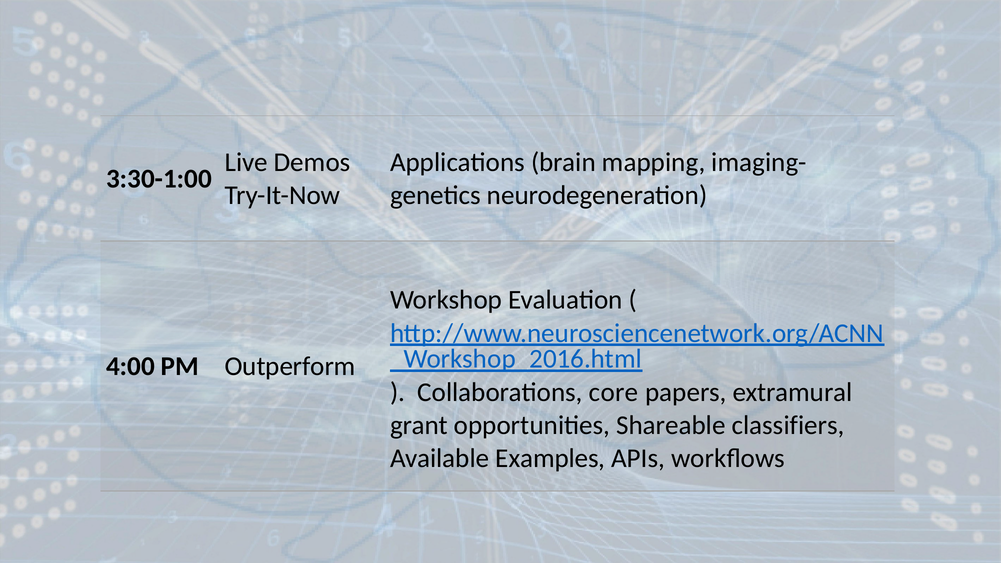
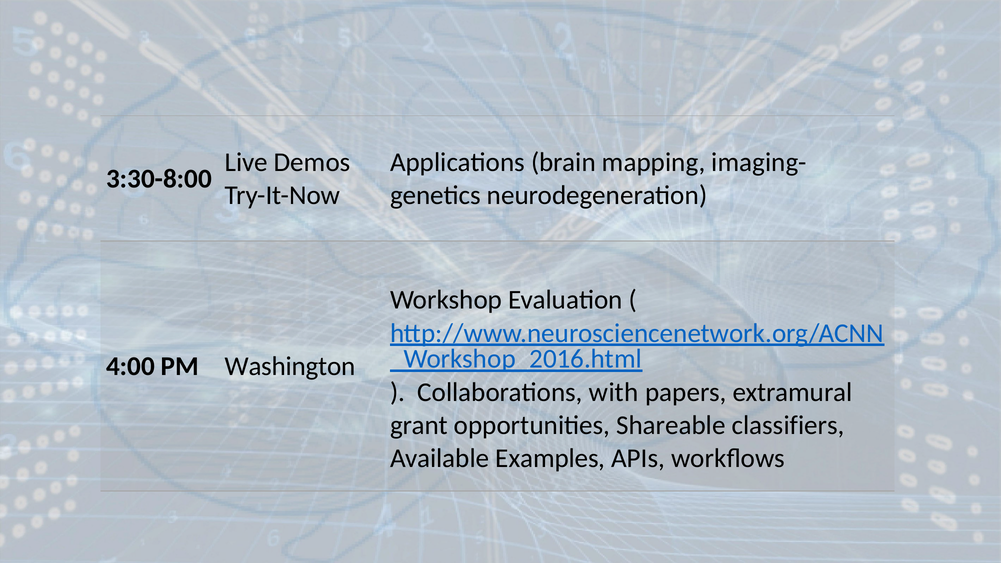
3:30-1:00: 3:30-1:00 -> 3:30-8:00
Outperform: Outperform -> Washington
core: core -> with
